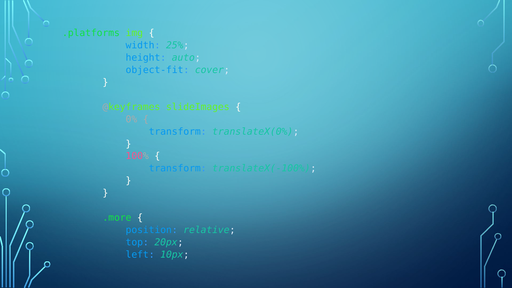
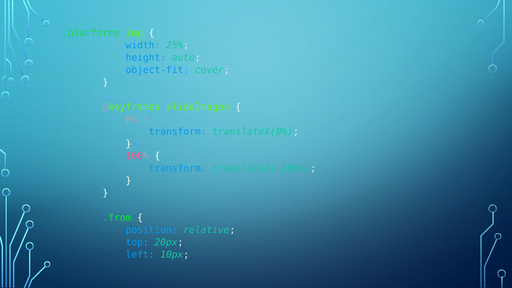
.more: .more -> .from
